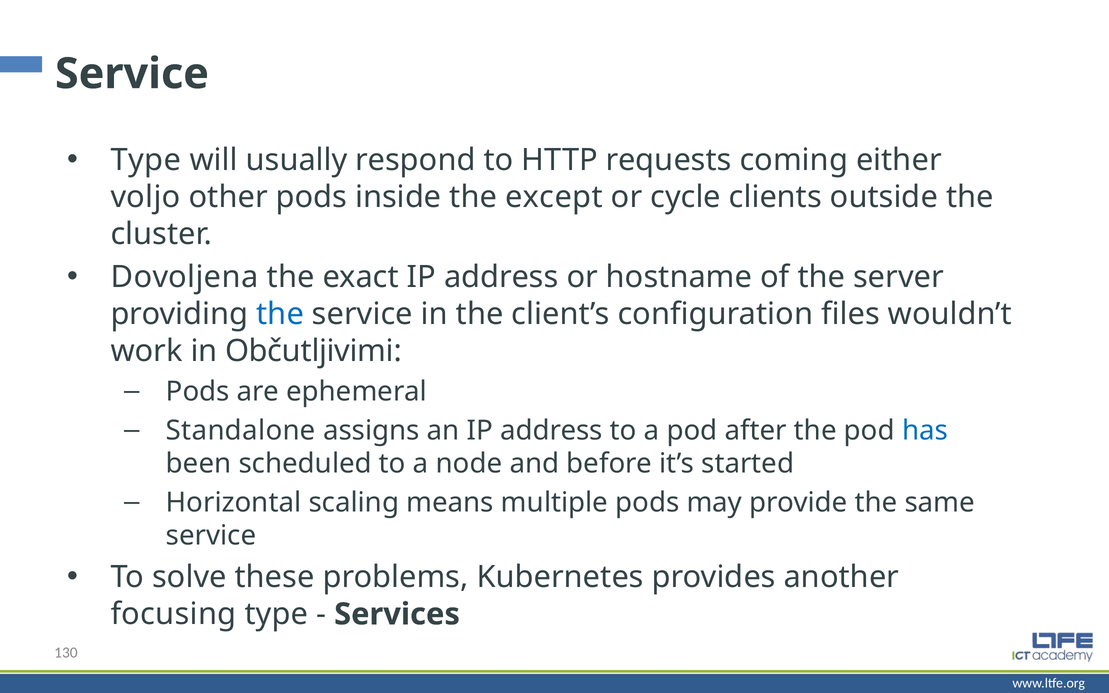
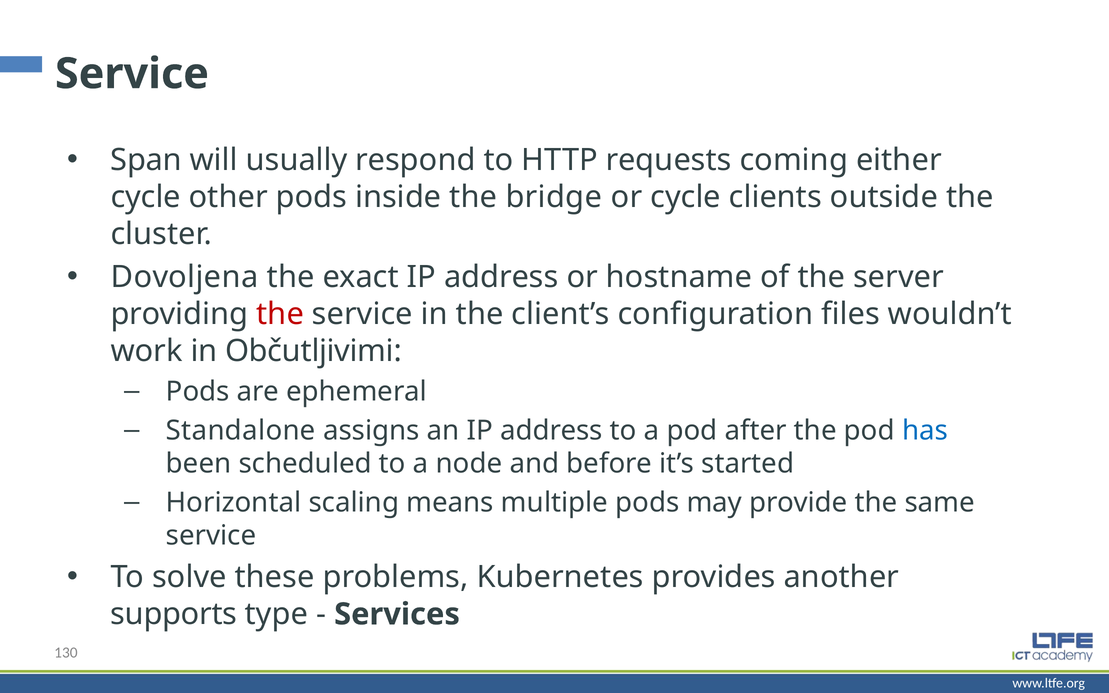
Type at (146, 160): Type -> Span
voljo at (145, 197): voljo -> cycle
except: except -> bridge
the at (280, 314) colour: blue -> red
focusing: focusing -> supports
